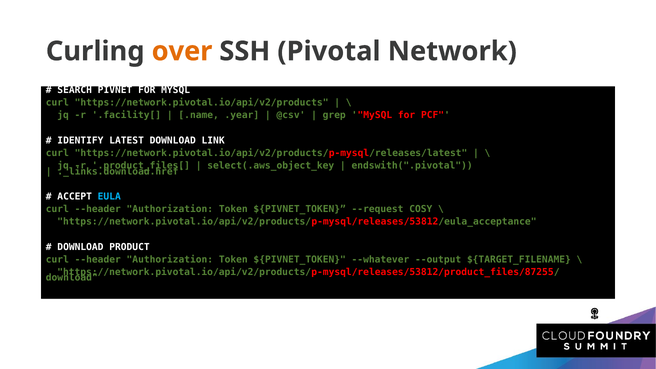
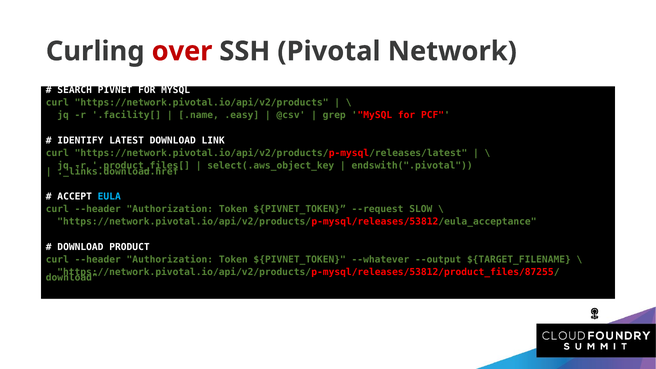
over colour: orange -> red
.year: .year -> .easy
COSY: COSY -> SLOW
